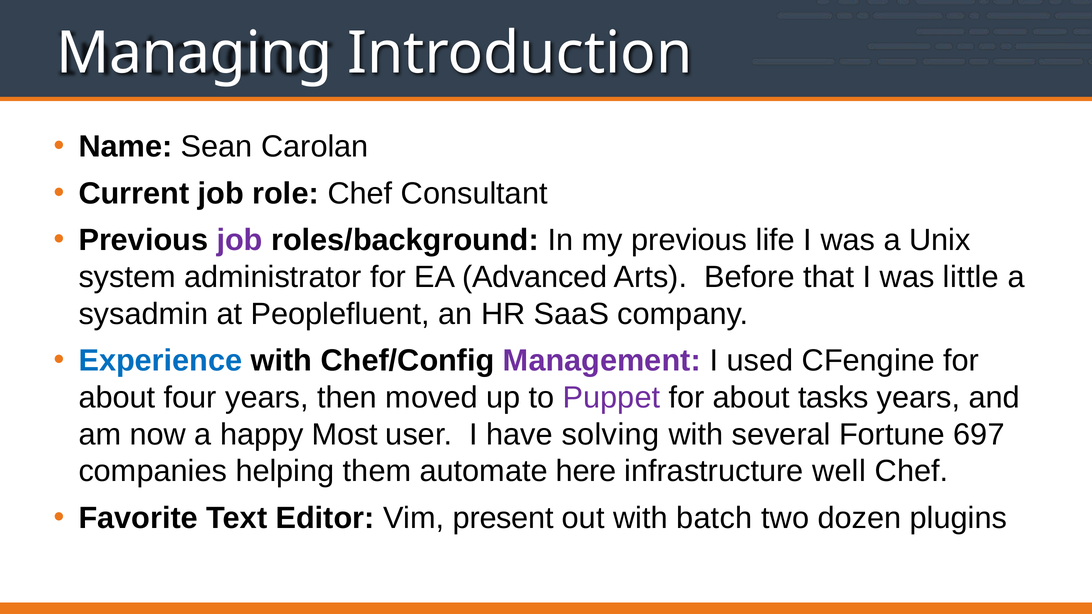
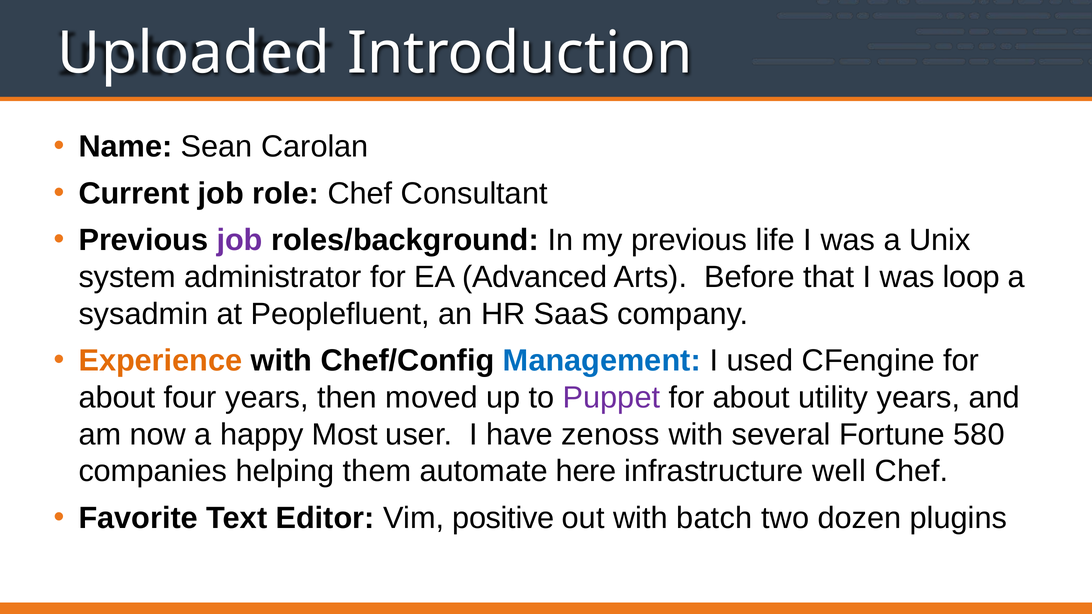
Managing: Managing -> Uploaded
little: little -> loop
Experience colour: blue -> orange
Management colour: purple -> blue
tasks: tasks -> utility
solving: solving -> zenoss
697: 697 -> 580
present: present -> positive
